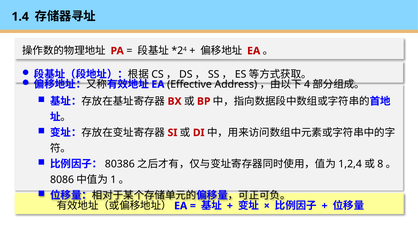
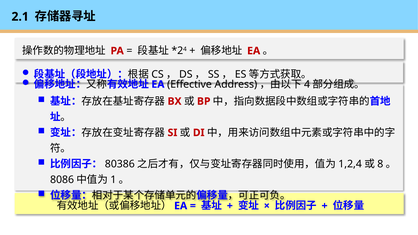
1.4: 1.4 -> 2.1
